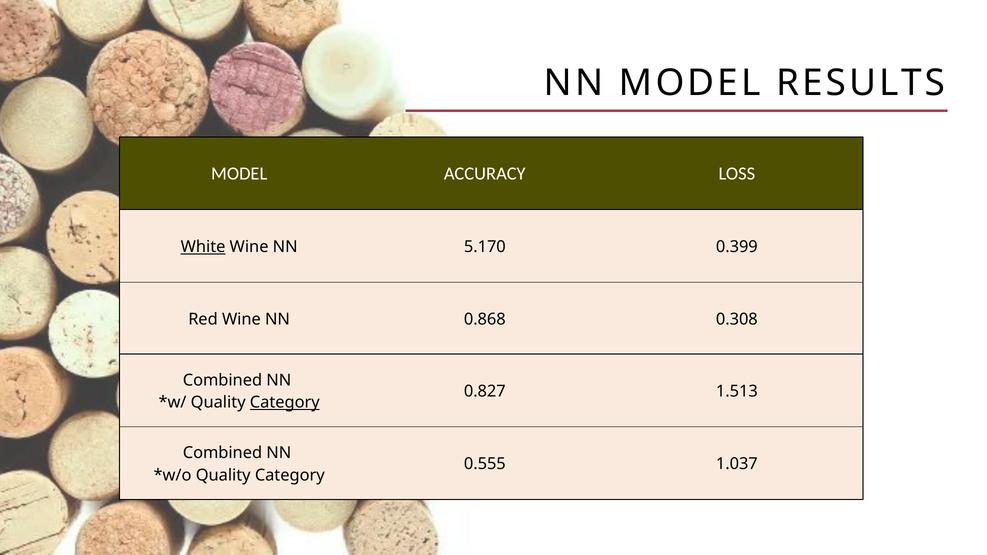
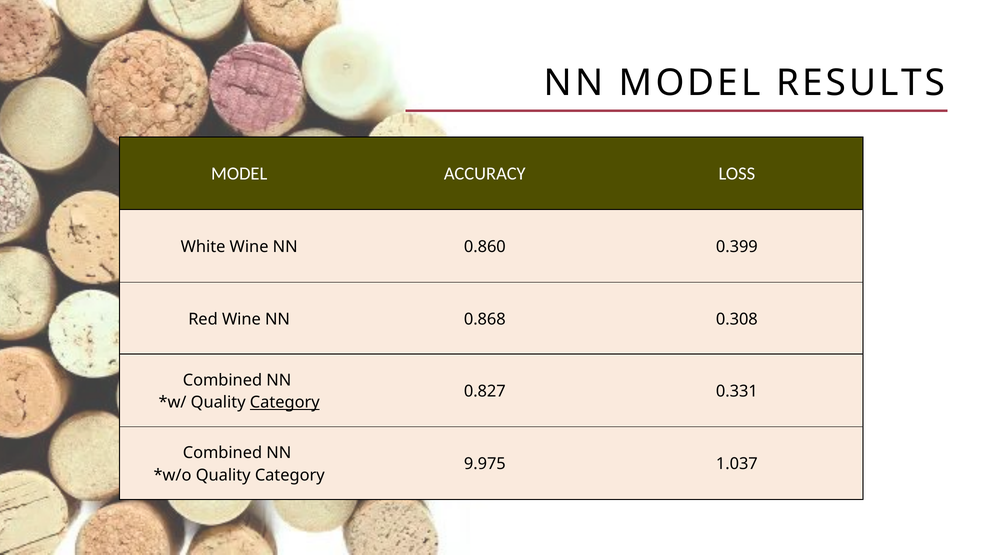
White underline: present -> none
5.170: 5.170 -> 0.860
1.513: 1.513 -> 0.331
0.555: 0.555 -> 9.975
